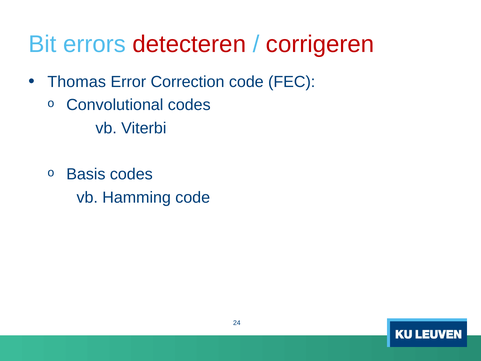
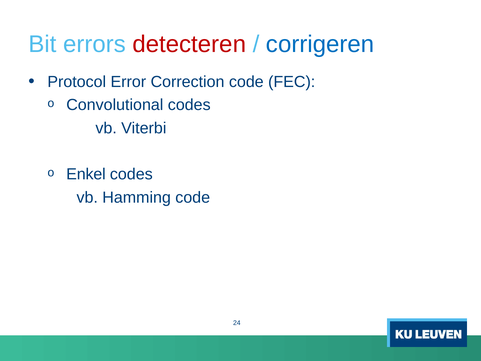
corrigeren colour: red -> blue
Thomas: Thomas -> Protocol
Basis: Basis -> Enkel
